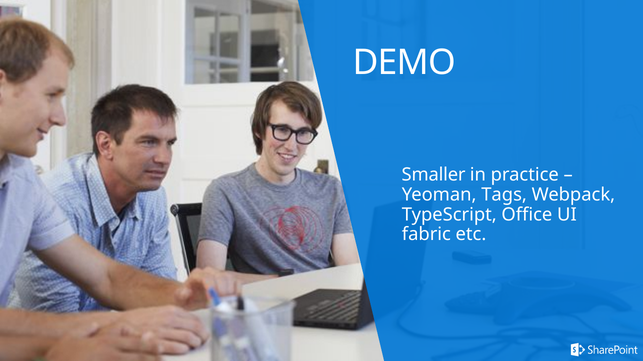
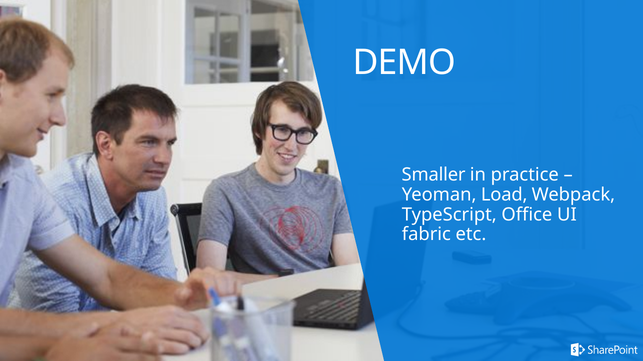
Tags: Tags -> Load
